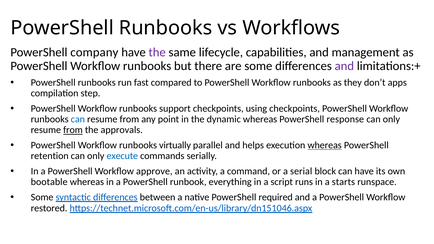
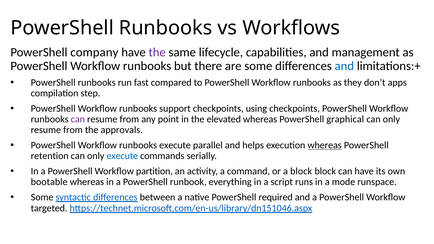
and at (344, 66) colour: purple -> blue
can at (78, 119) colour: blue -> purple
dynamic: dynamic -> elevated
response: response -> graphical
from at (73, 130) underline: present -> none
runbooks virtually: virtually -> execute
approve: approve -> partition
a serial: serial -> block
starts: starts -> mode
restored: restored -> targeted
